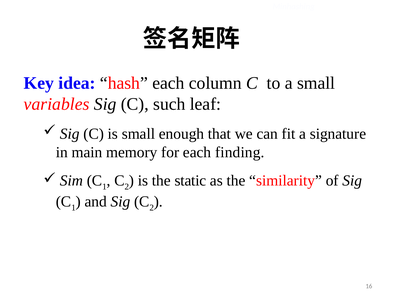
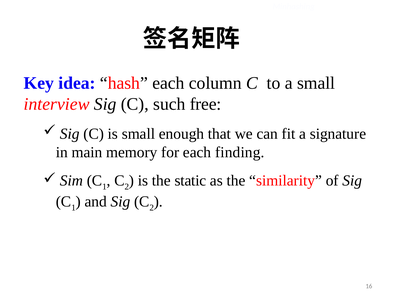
variables: variables -> interview
leaf: leaf -> free
